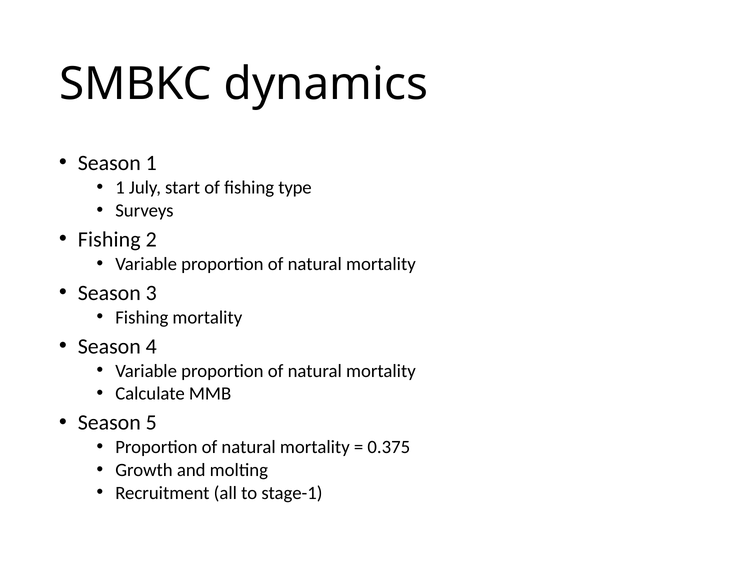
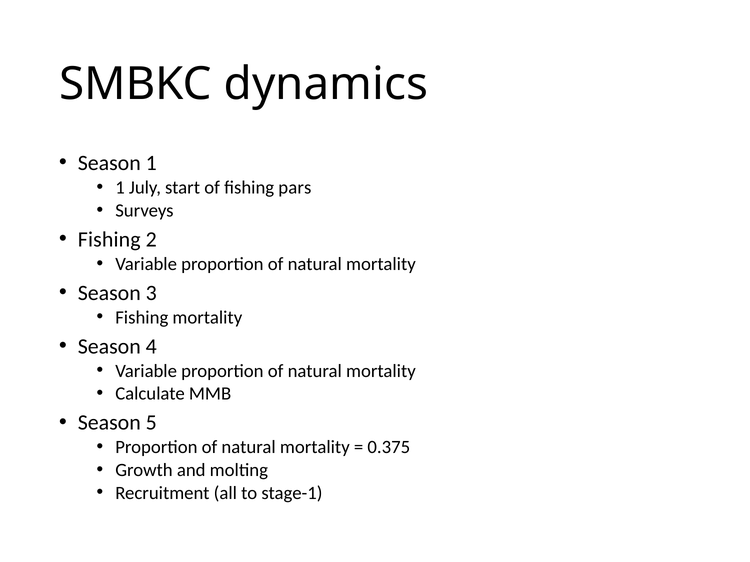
type: type -> pars
